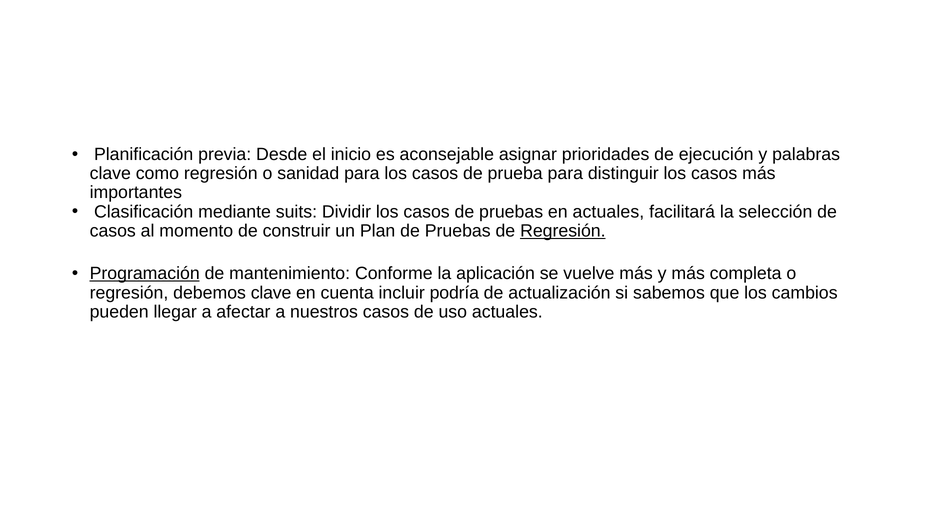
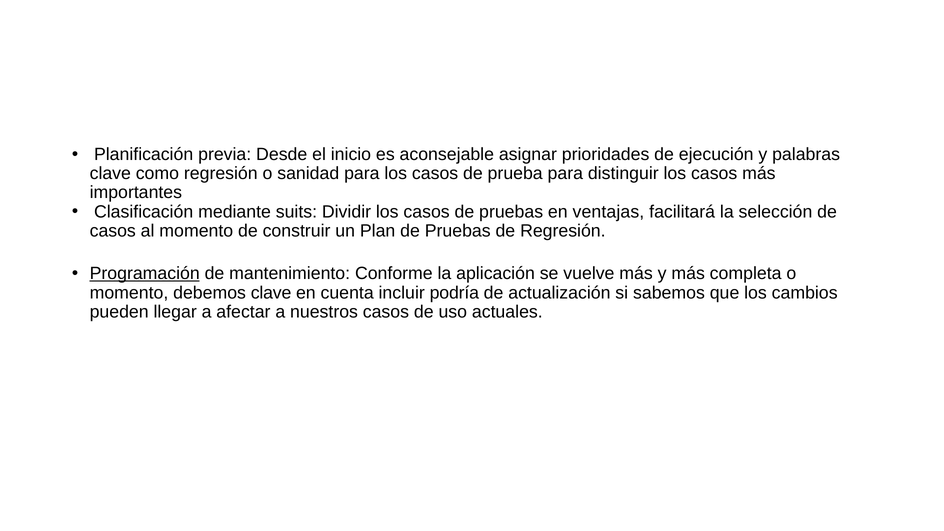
en actuales: actuales -> ventajas
Regresión at (563, 231) underline: present -> none
regresión at (129, 293): regresión -> momento
